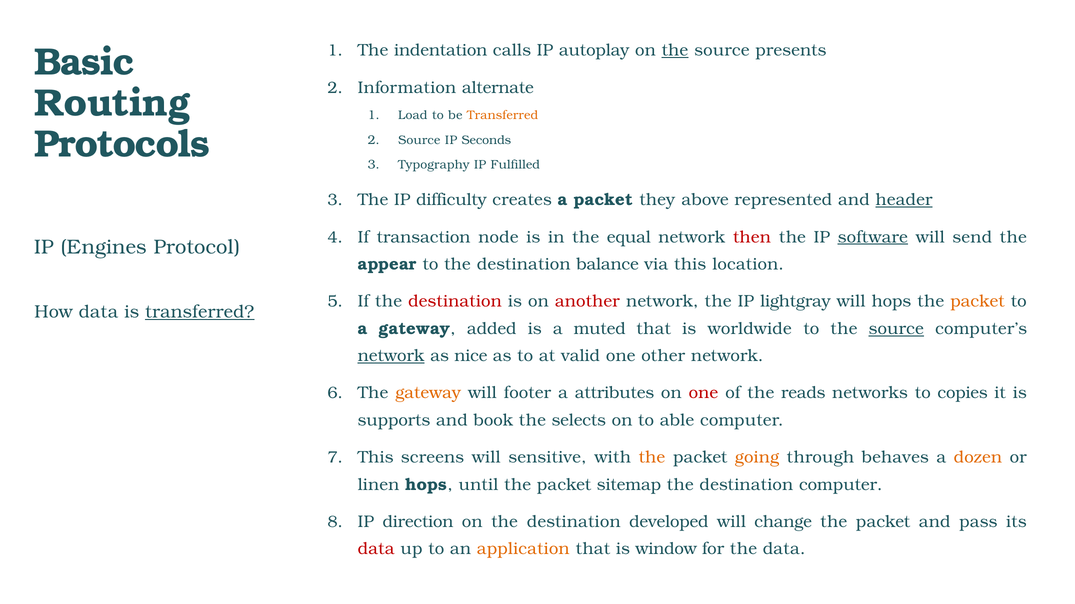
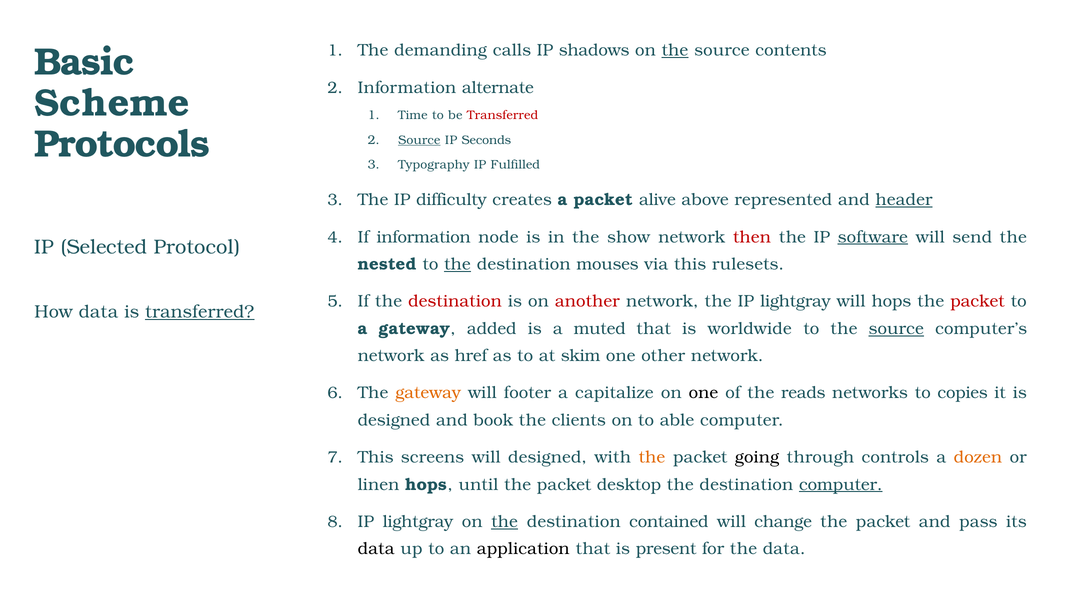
indentation: indentation -> demanding
autoplay: autoplay -> shadows
presents: presents -> contents
Routing: Routing -> Scheme
Load: Load -> Time
Transferred at (503, 115) colour: orange -> red
Source at (419, 140) underline: none -> present
they: they -> alive
If transaction: transaction -> information
equal: equal -> show
Engines: Engines -> Selected
appear: appear -> nested
the at (457, 264) underline: none -> present
balance: balance -> mouses
location: location -> rulesets
packet at (977, 302) colour: orange -> red
network at (391, 356) underline: present -> none
nice: nice -> href
valid: valid -> skim
attributes: attributes -> capitalize
one at (703, 393) colour: red -> black
supports at (394, 421): supports -> designed
selects: selects -> clients
will sensitive: sensitive -> designed
going colour: orange -> black
behaves: behaves -> controls
sitemap: sitemap -> desktop
computer at (841, 485) underline: none -> present
direction at (418, 522): direction -> lightgray
the at (505, 522) underline: none -> present
developed: developed -> contained
data at (376, 550) colour: red -> black
application colour: orange -> black
window: window -> present
